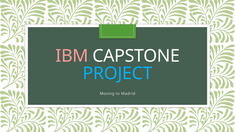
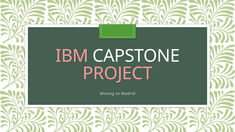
PROJECT colour: light blue -> pink
